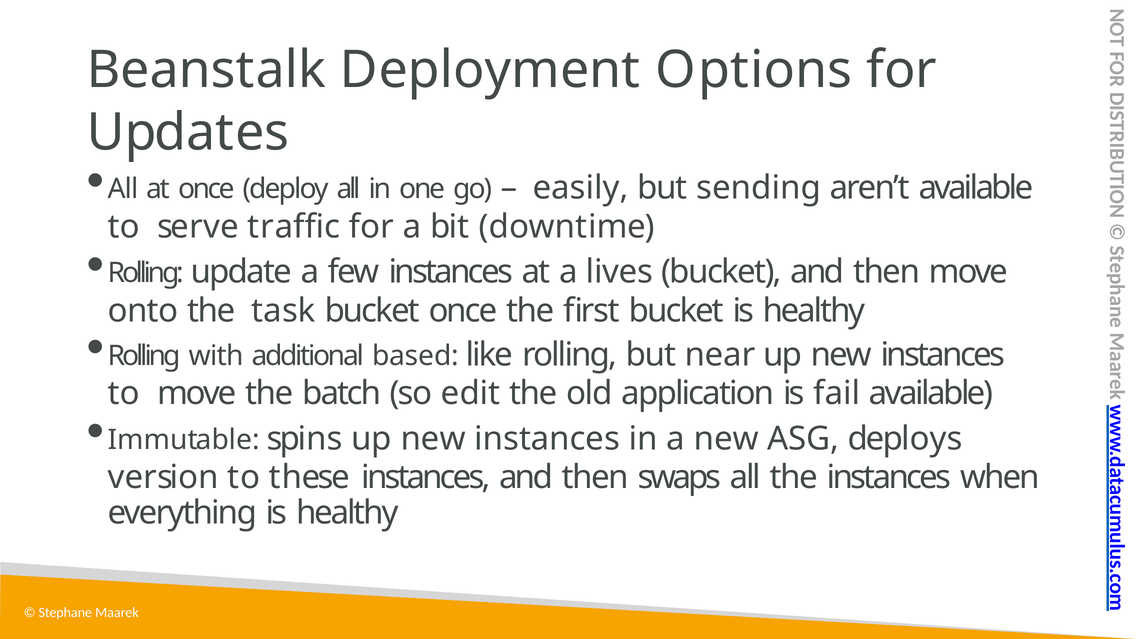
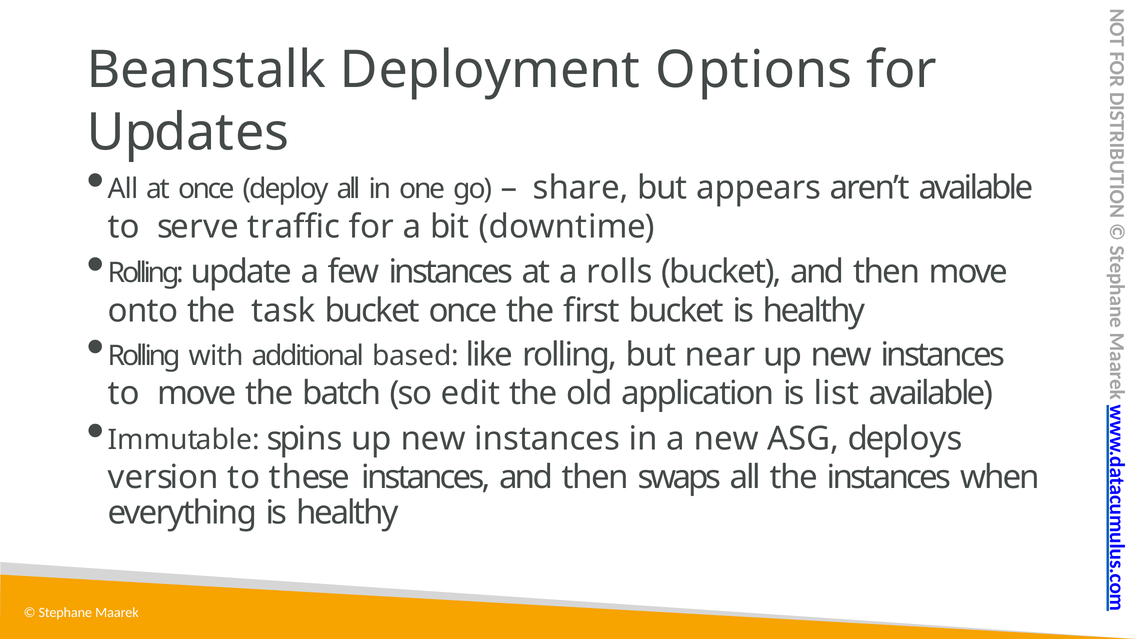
easily: easily -> share
sending: sending -> appears
lives: lives -> rolls
fail: fail -> list
